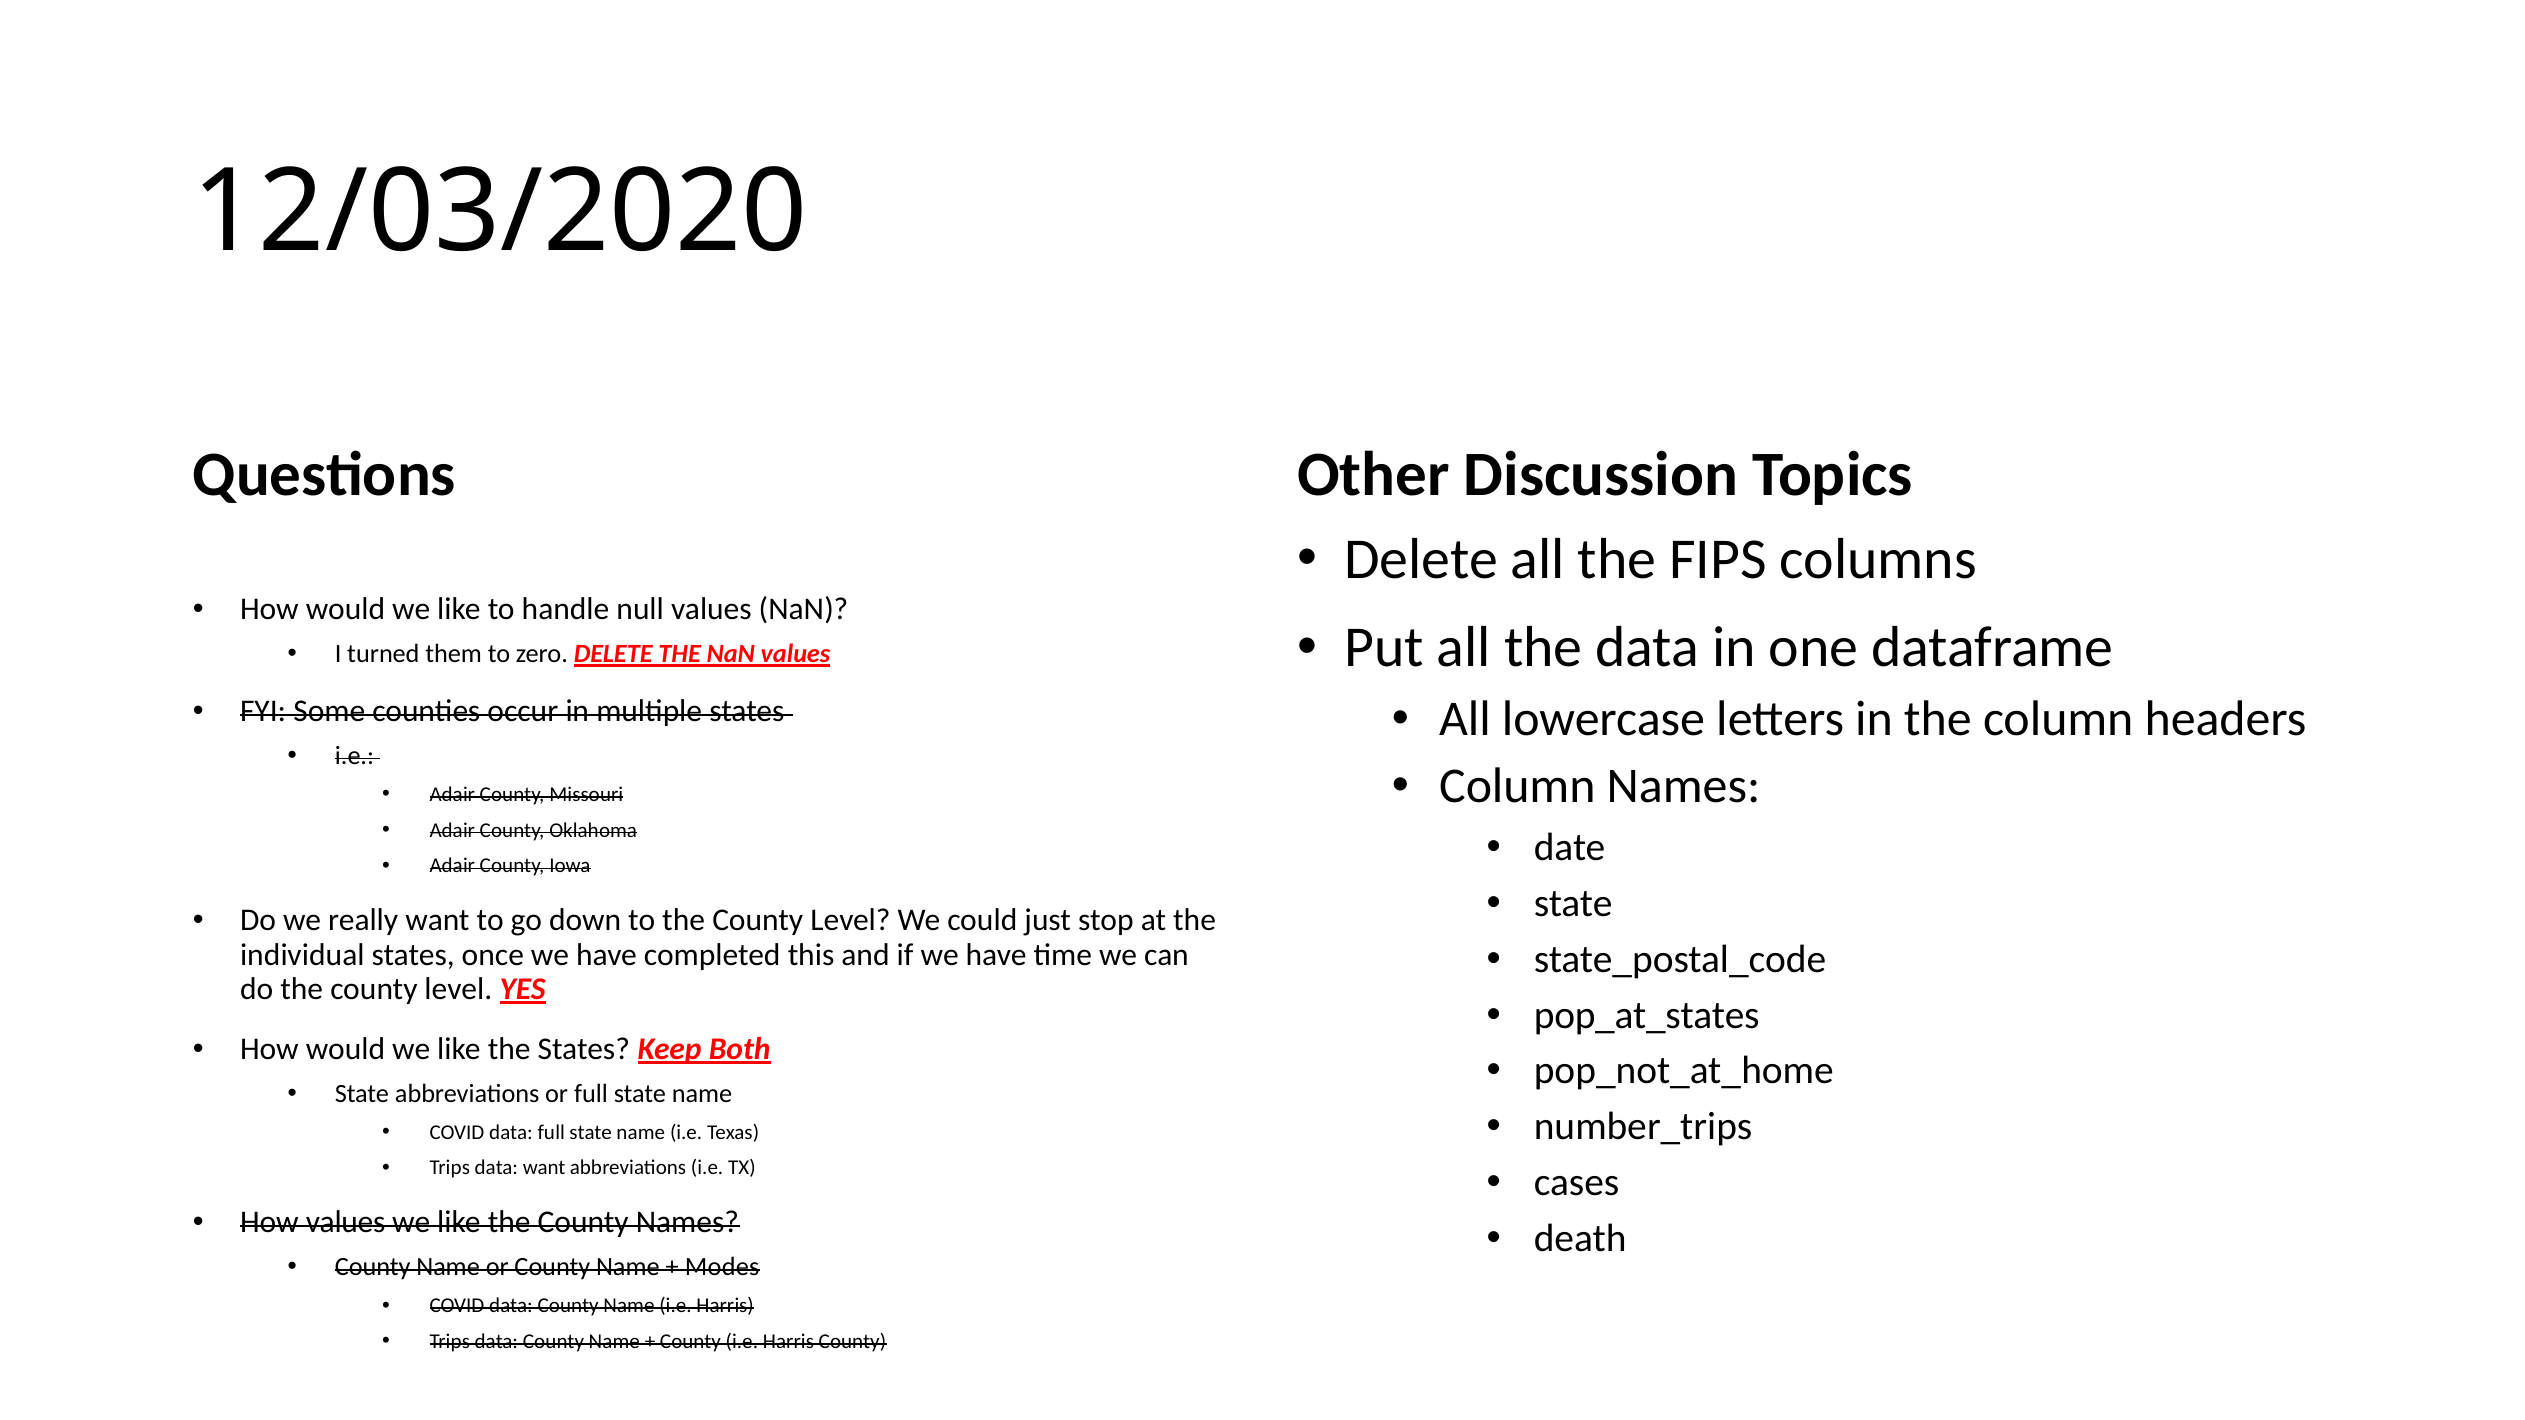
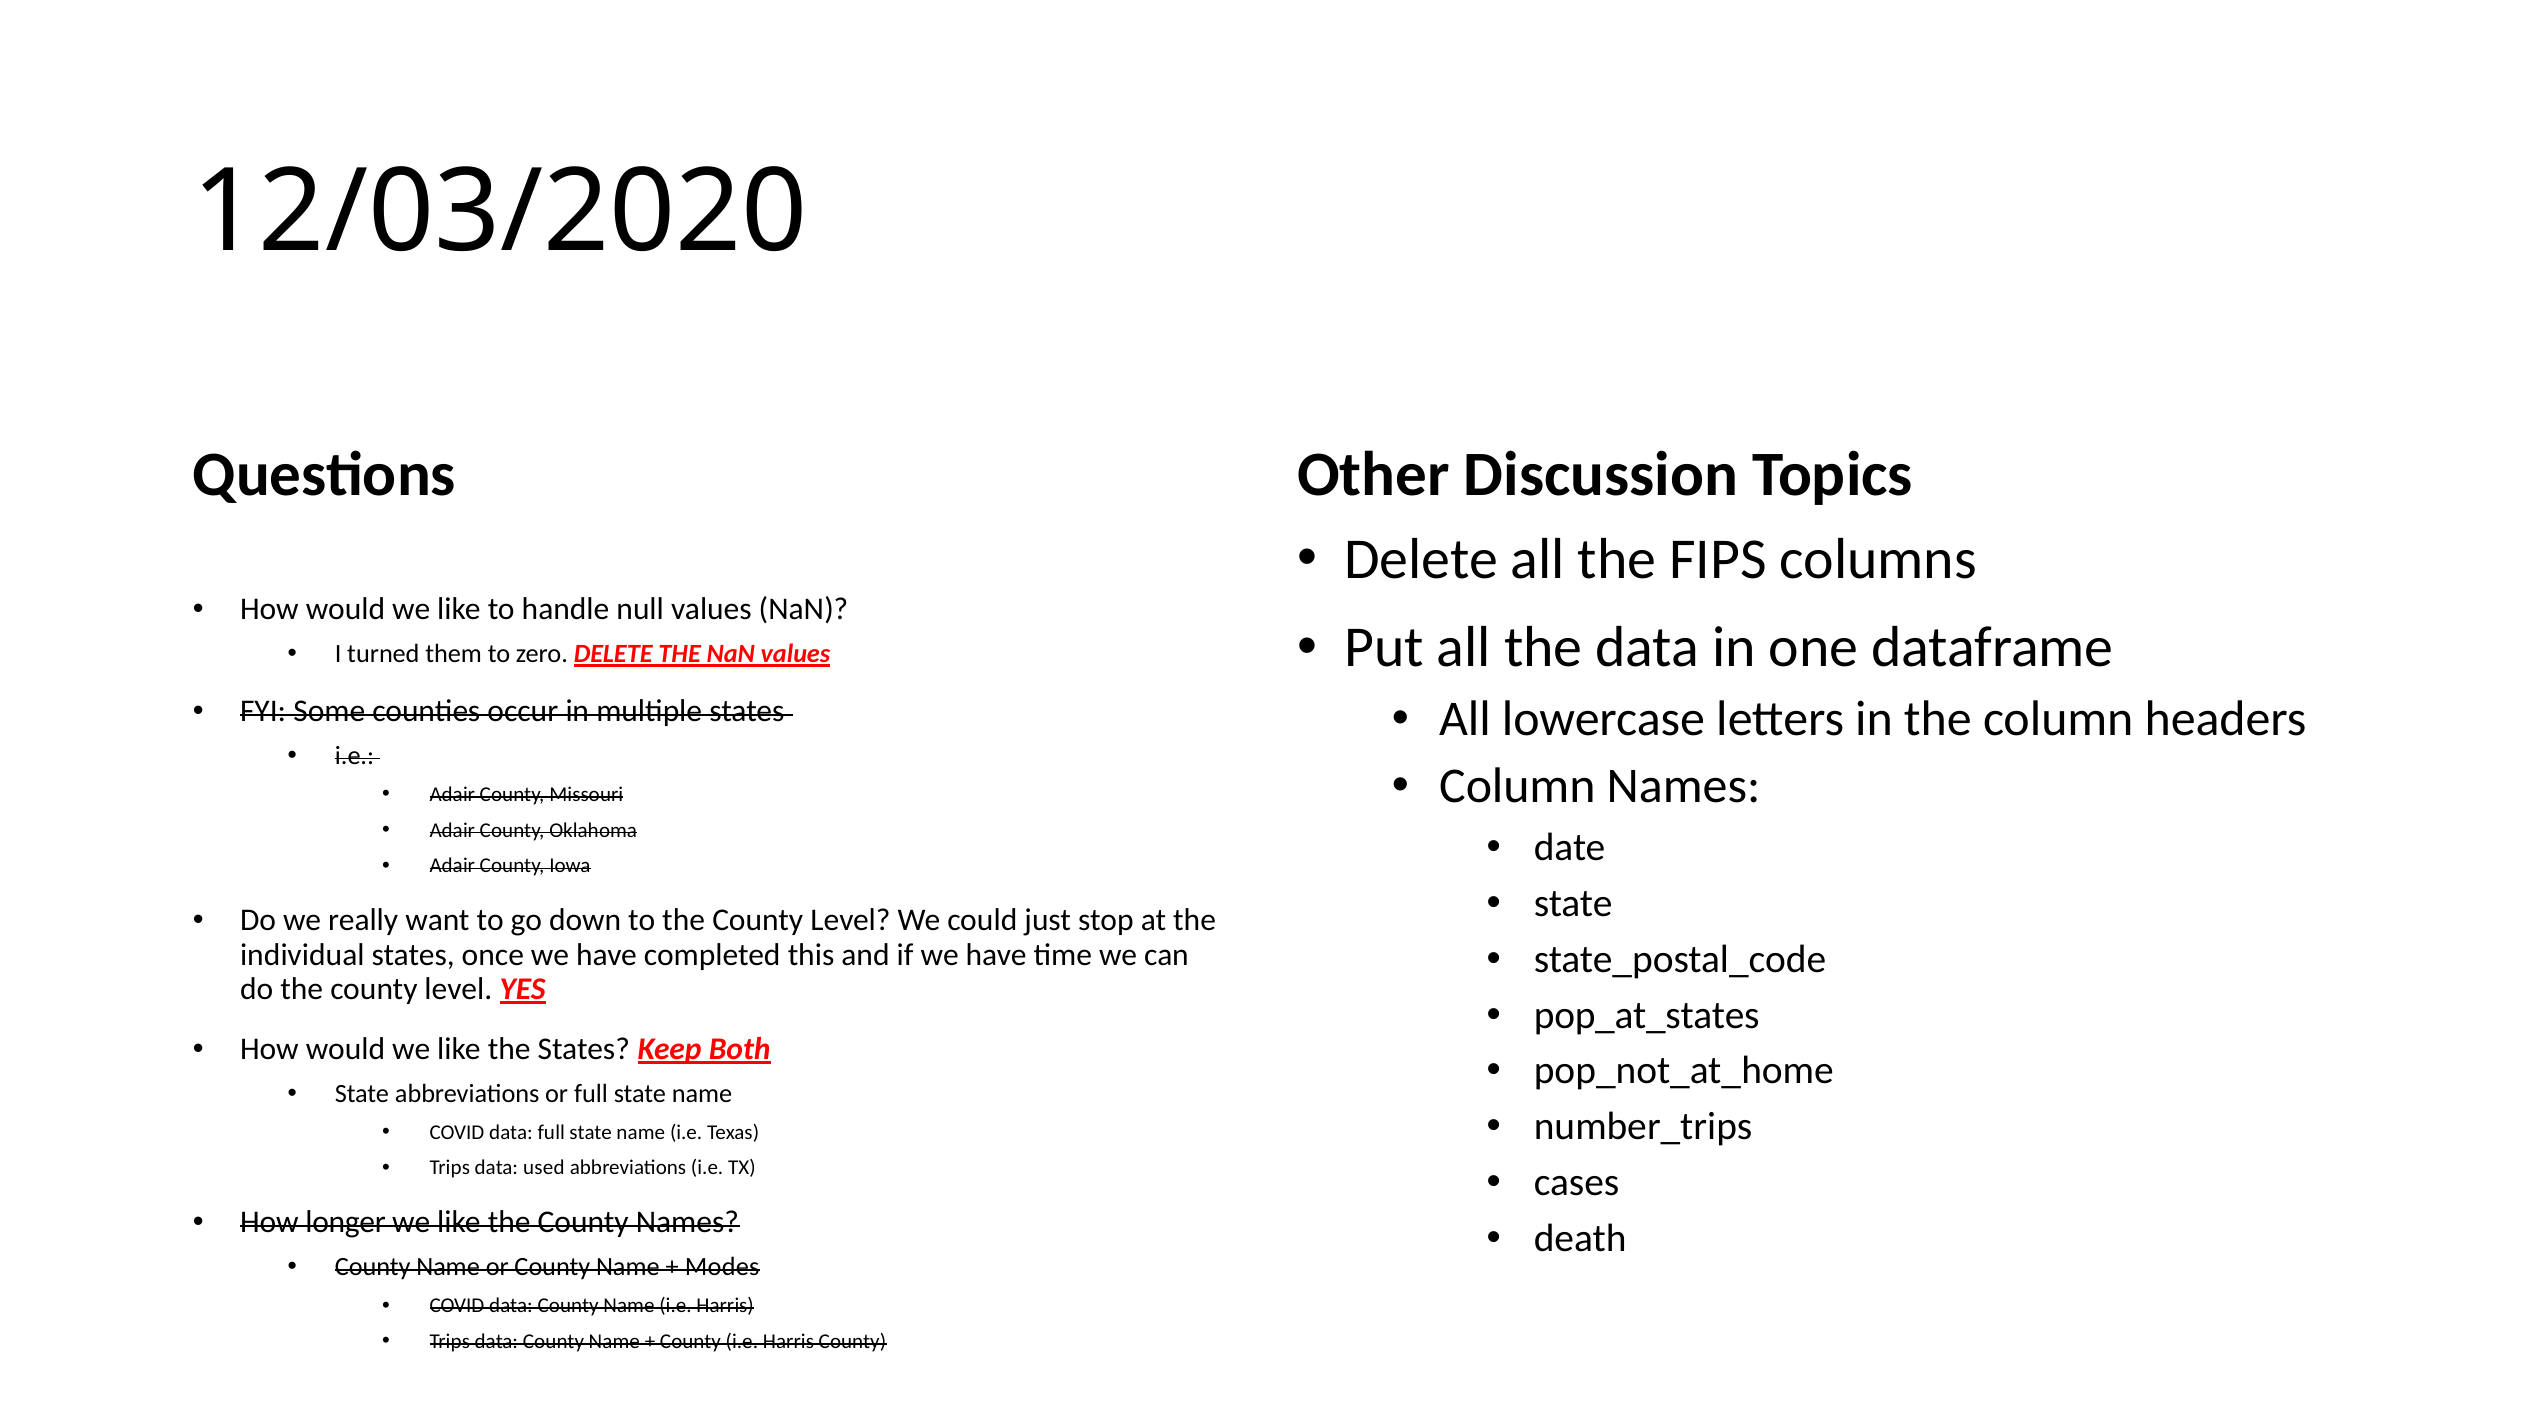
data want: want -> used
How values: values -> longer
